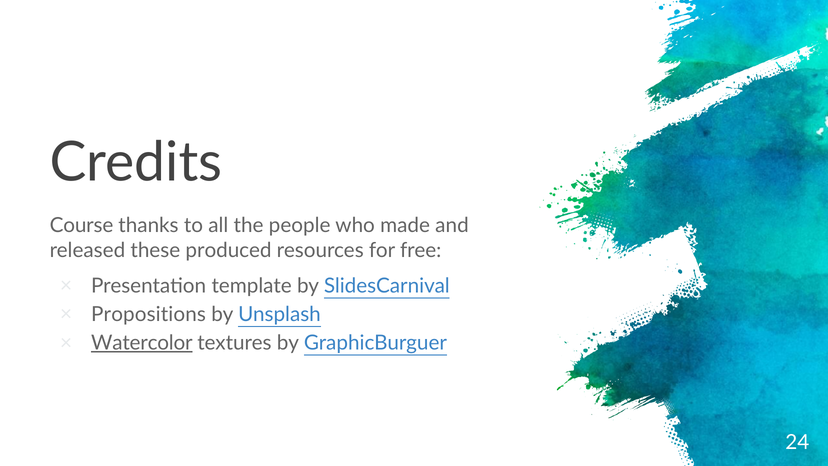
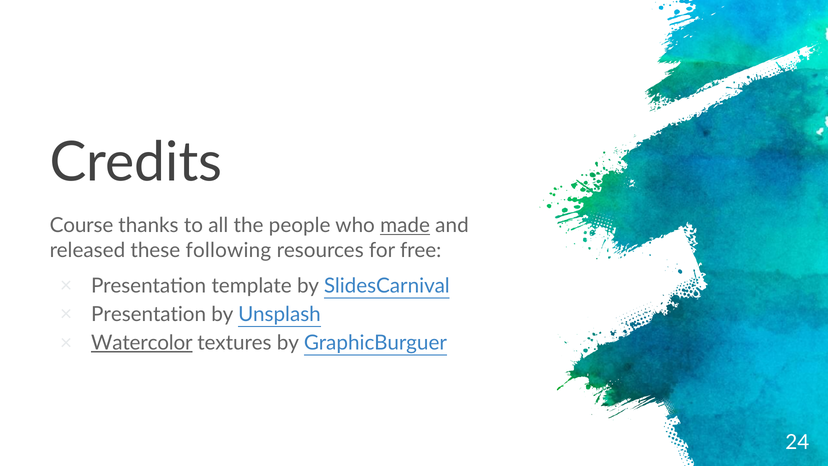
made underline: none -> present
produced: produced -> following
Propositions at (148, 314): Propositions -> Presentation
